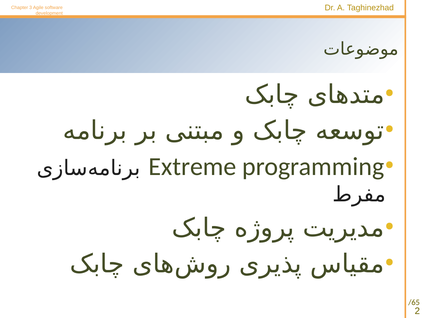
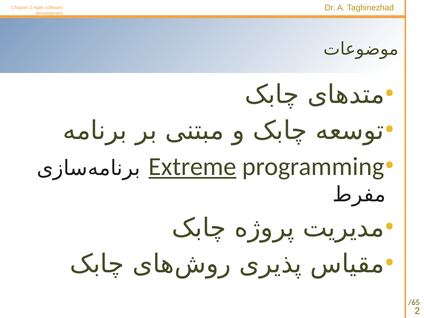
Extreme underline: none -> present
